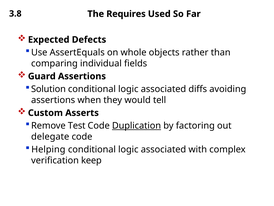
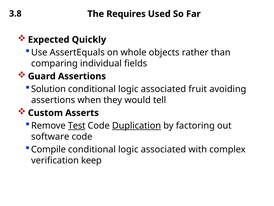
Defects: Defects -> Quickly
diffs: diffs -> fruit
Test underline: none -> present
delegate: delegate -> software
Helping: Helping -> Compile
